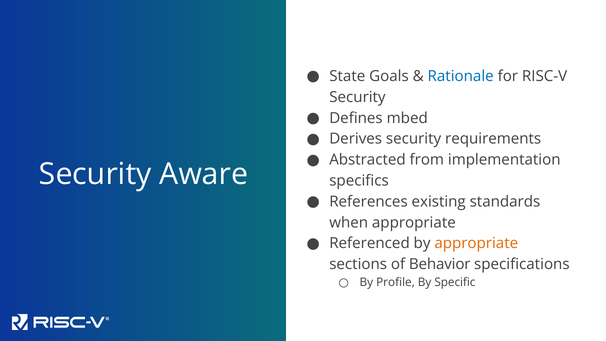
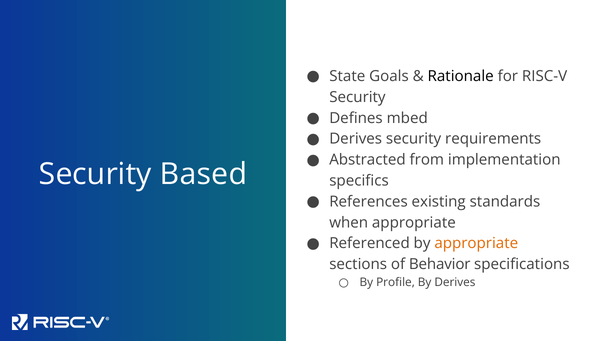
Rationale colour: blue -> black
Aware: Aware -> Based
By Specific: Specific -> Derives
